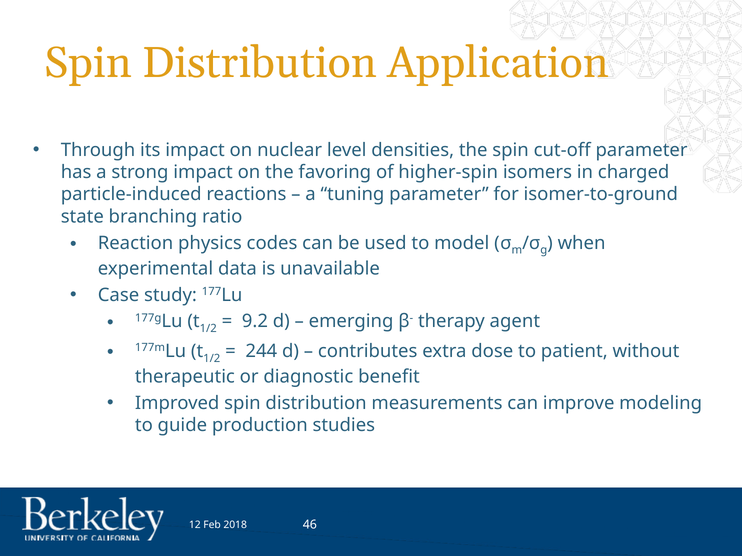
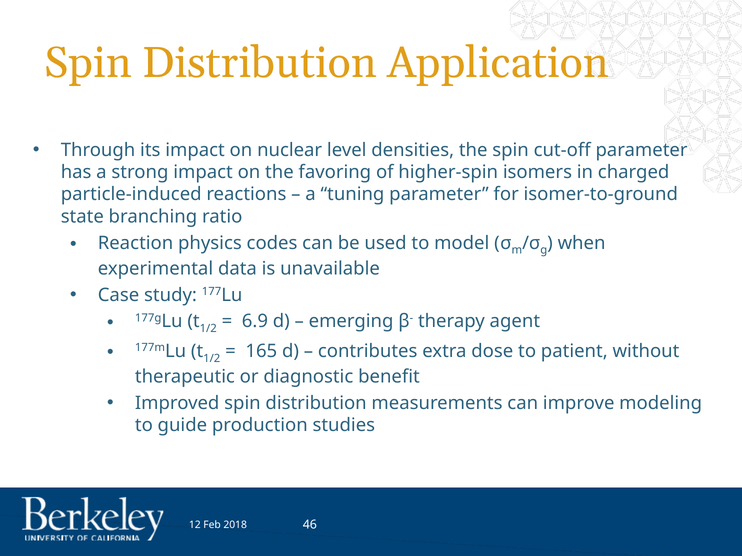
9.2: 9.2 -> 6.9
244: 244 -> 165
